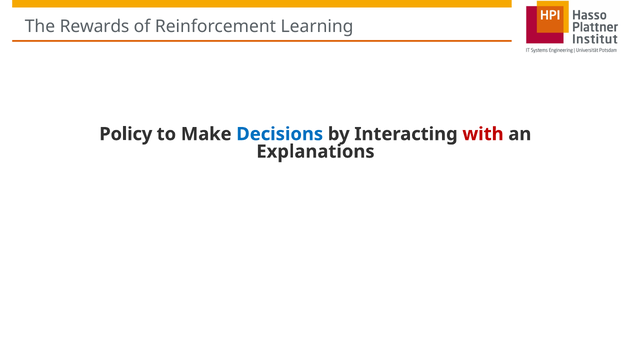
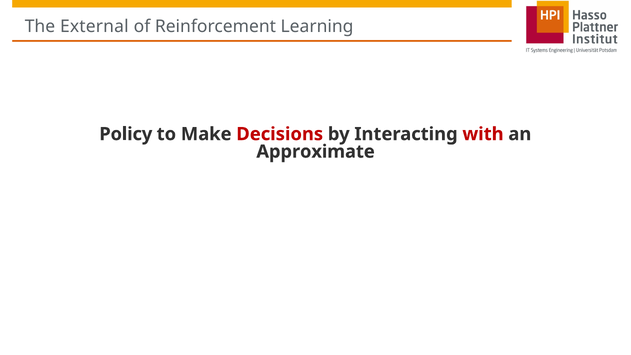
Rewards: Rewards -> External
Decisions colour: blue -> red
Explanations: Explanations -> Approximate
